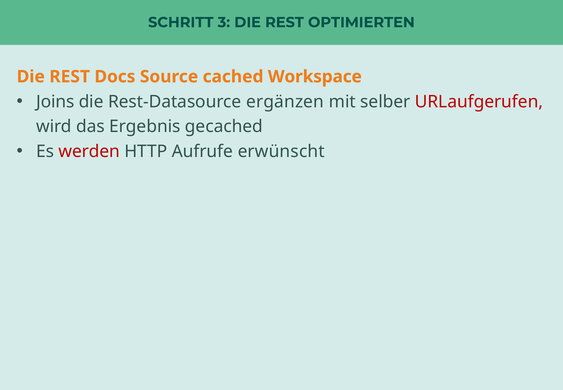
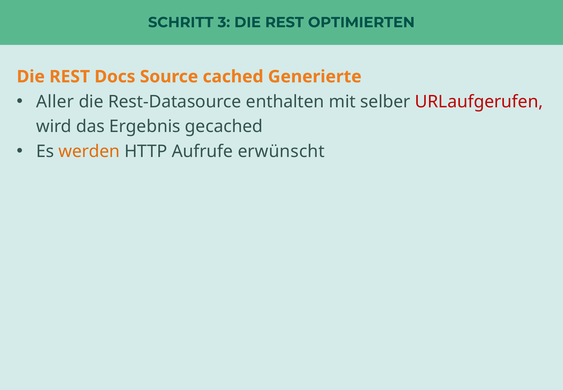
Workspace: Workspace -> Generierte
Joins: Joins -> Aller
ergänzen: ergänzen -> enthalten
werden colour: red -> orange
